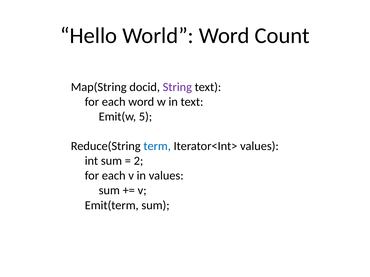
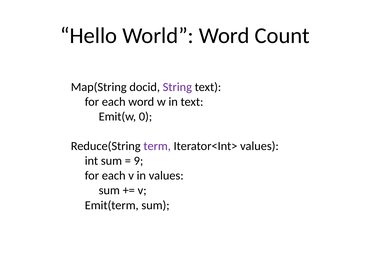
5: 5 -> 0
term colour: blue -> purple
2: 2 -> 9
